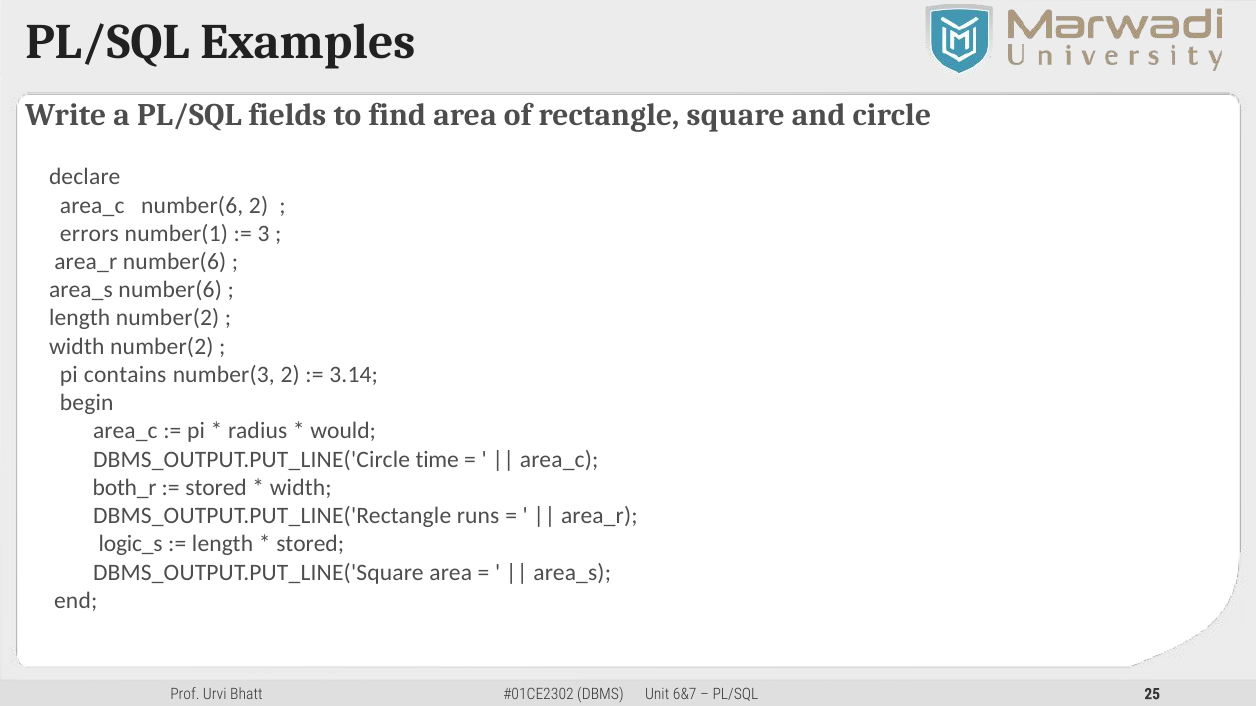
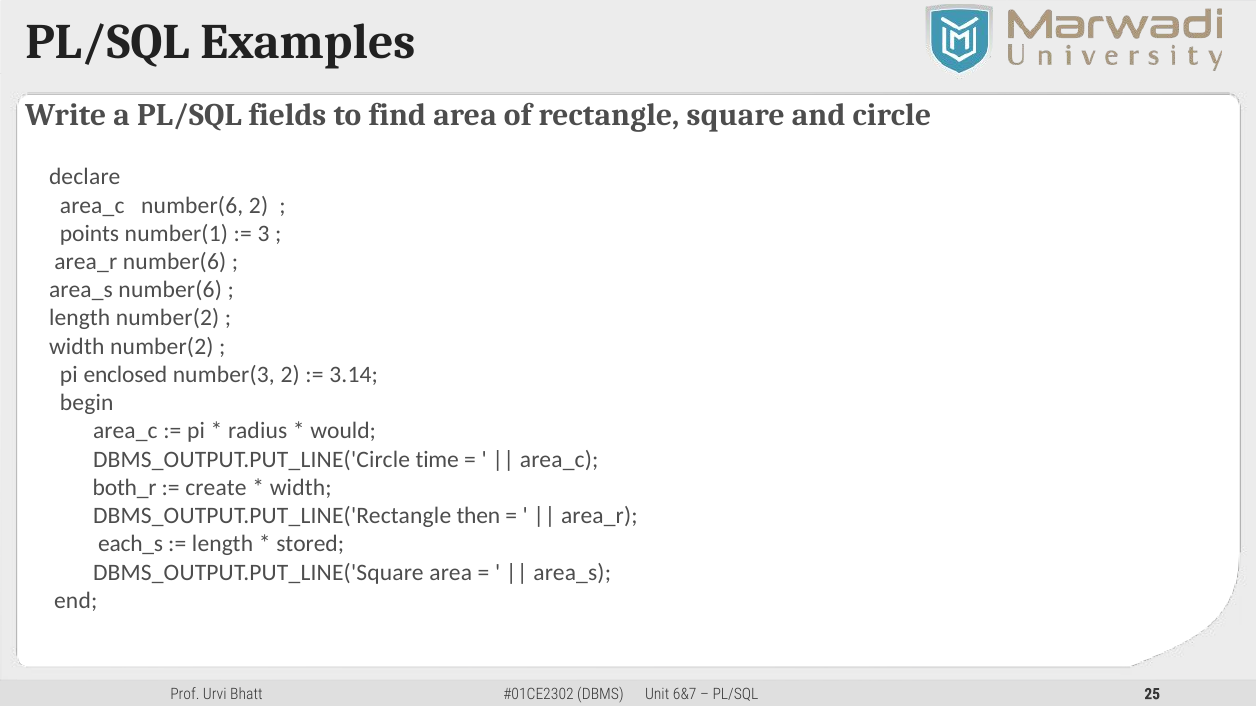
errors: errors -> points
contains: contains -> enclosed
stored at (216, 488): stored -> create
runs: runs -> then
logic_s: logic_s -> each_s
